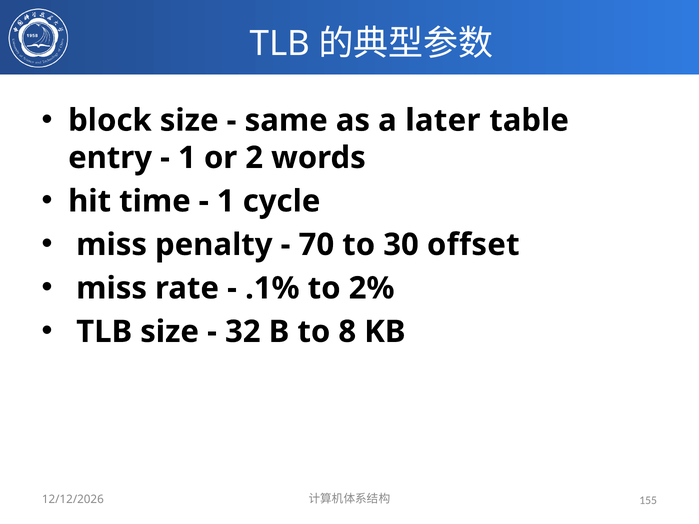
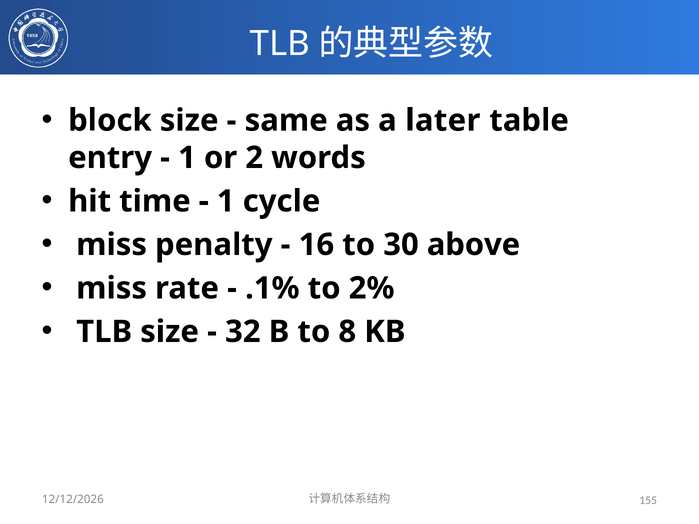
70: 70 -> 16
offset: offset -> above
